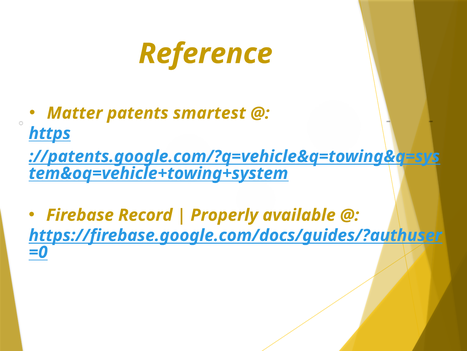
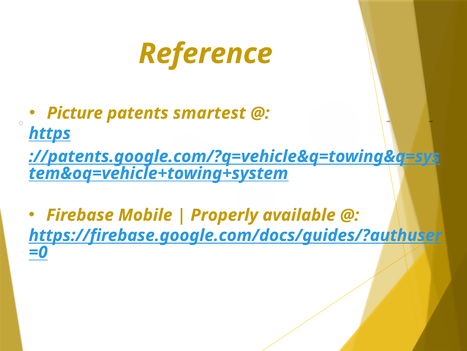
Matter: Matter -> Picture
Record: Record -> Mobile
